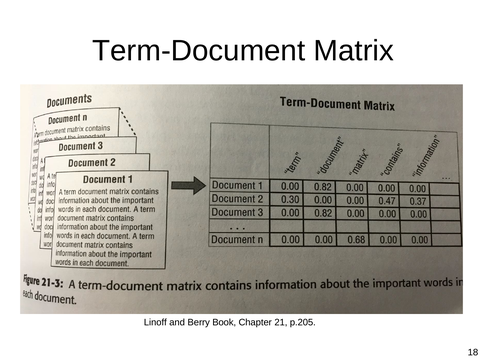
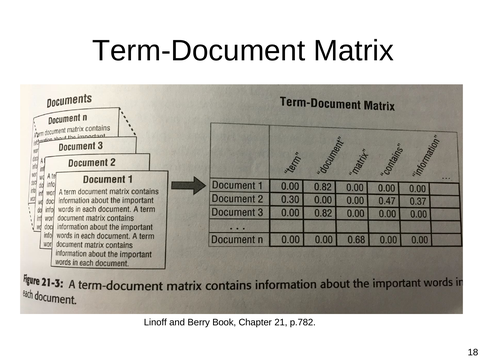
p.205: p.205 -> p.782
